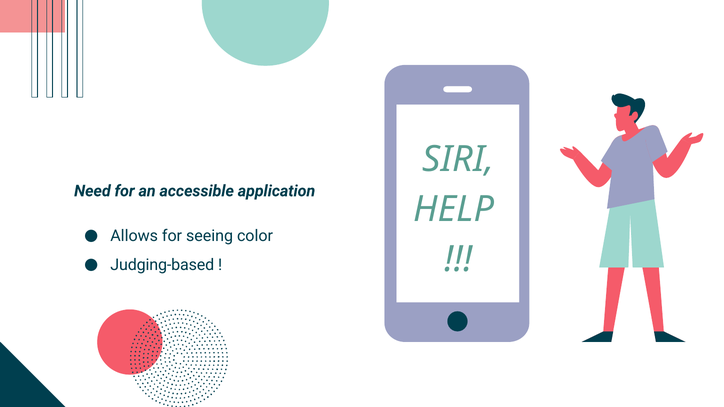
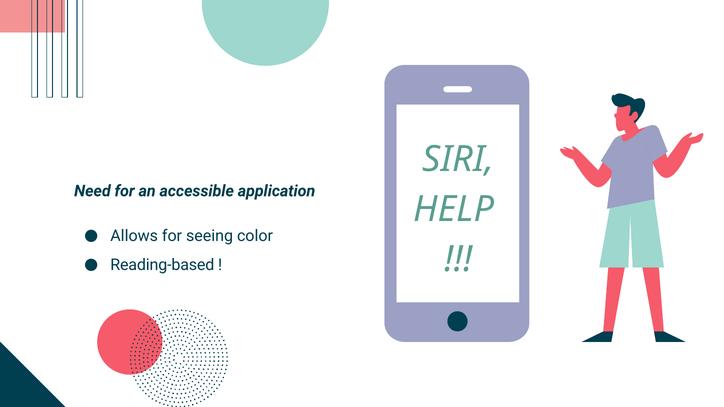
Judging-based: Judging-based -> Reading-based
